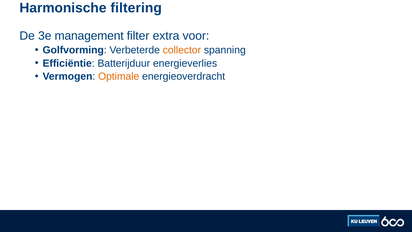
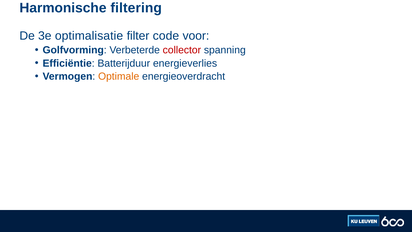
management: management -> optimalisatie
extra: extra -> code
collector colour: orange -> red
